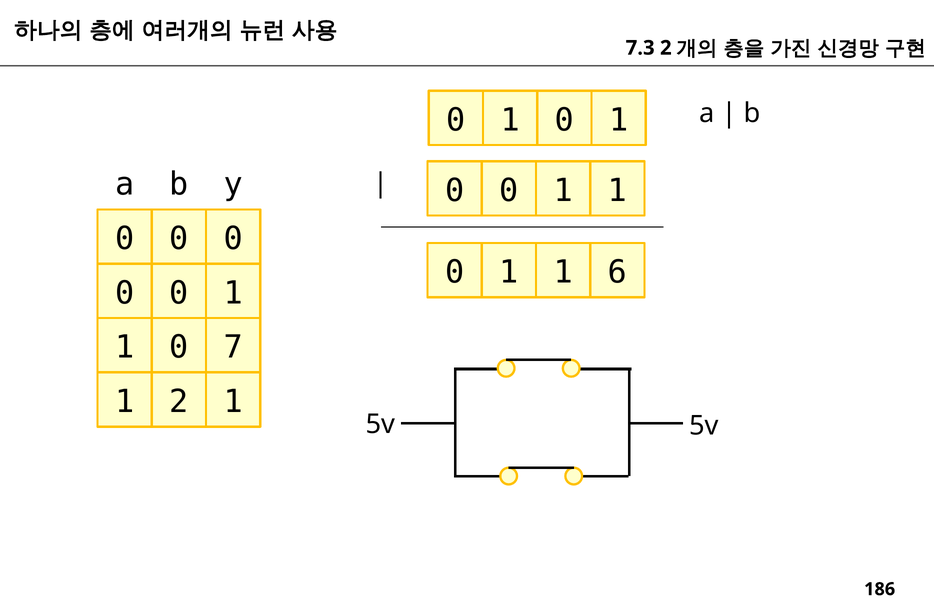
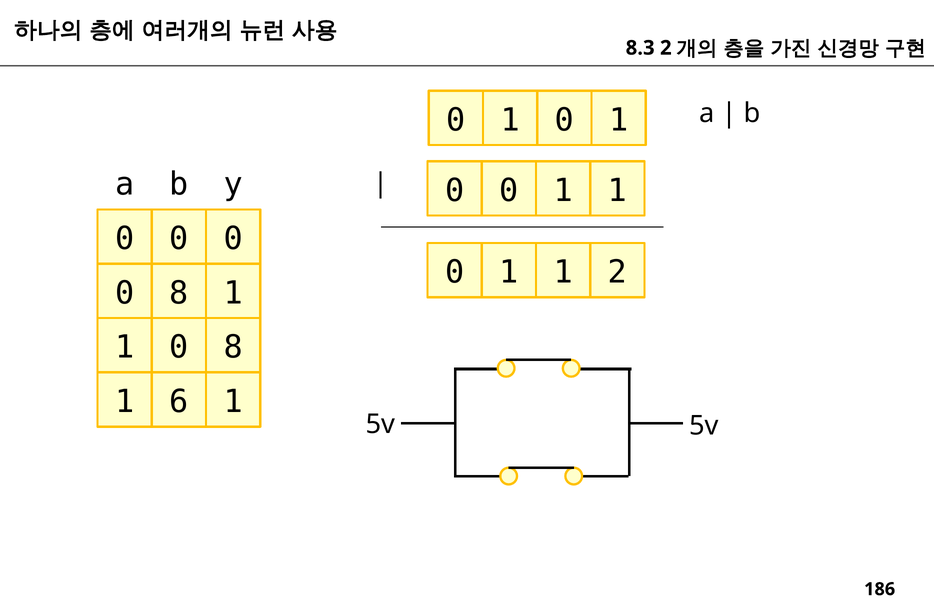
7.3: 7.3 -> 8.3
1 6: 6 -> 2
0 at (179, 293): 0 -> 8
1 0 7: 7 -> 8
1 2: 2 -> 6
